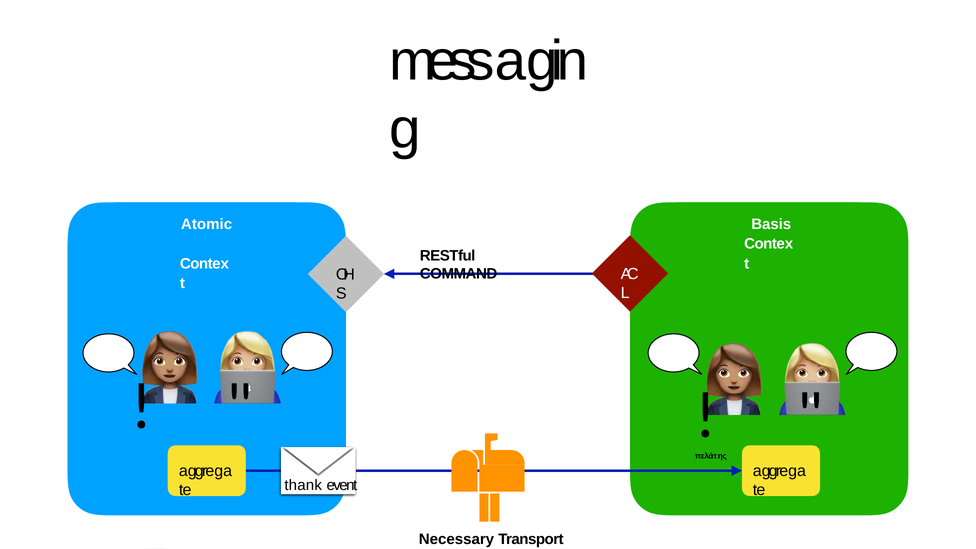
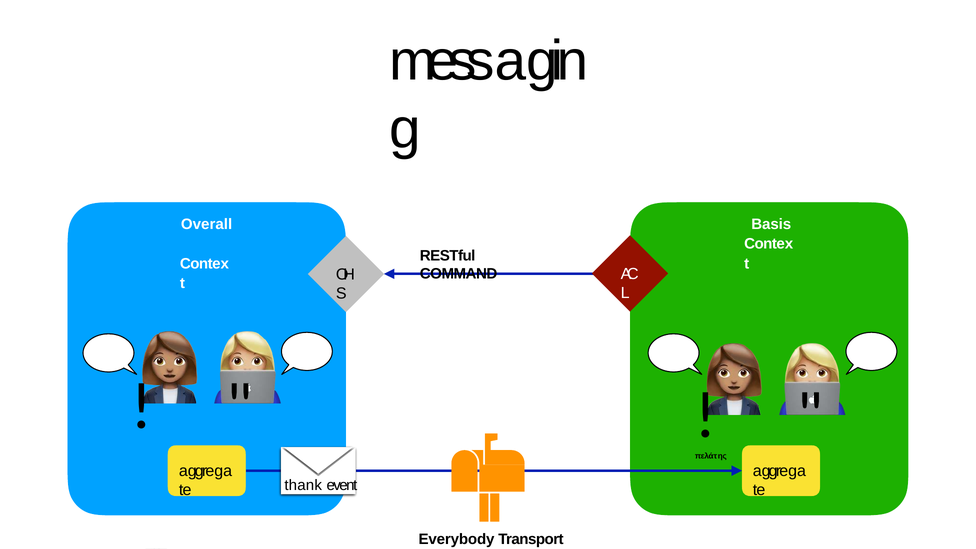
Atomic: Atomic -> Overall
Necessary: Necessary -> Everybody
